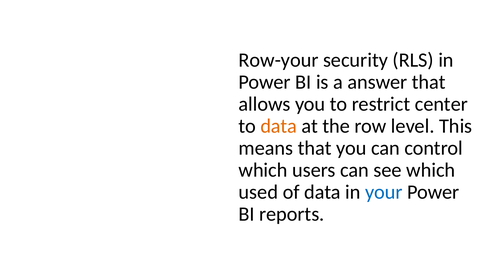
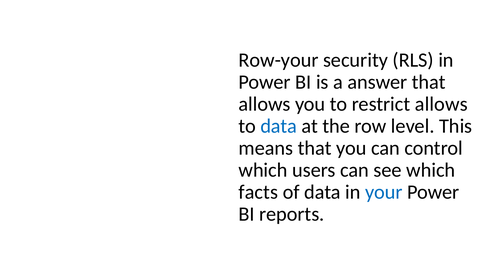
restrict center: center -> allows
data at (279, 126) colour: orange -> blue
used: used -> facts
